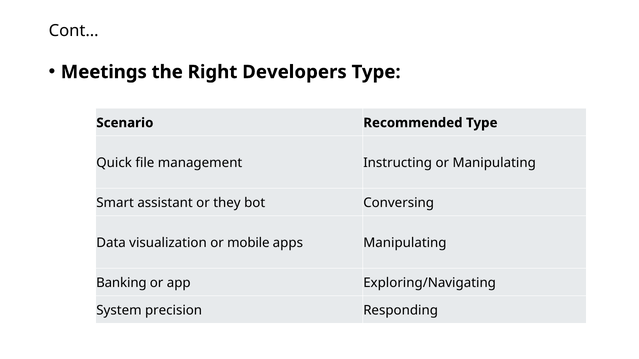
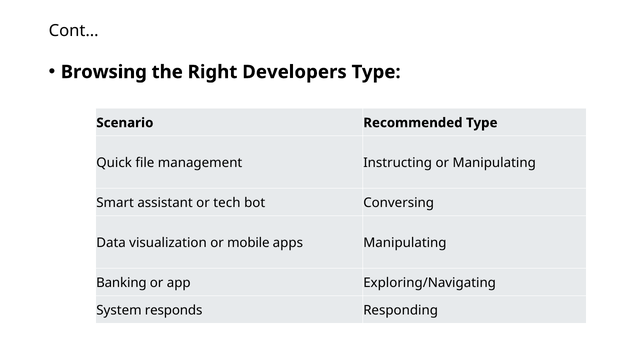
Meetings: Meetings -> Browsing
they: they -> tech
precision: precision -> responds
